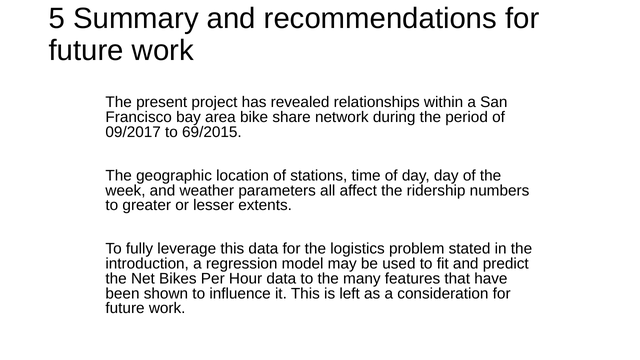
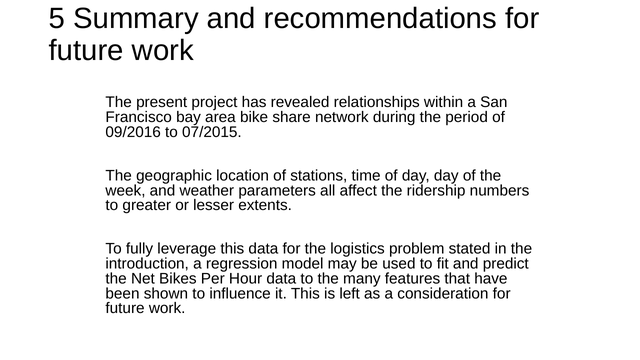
09/2017: 09/2017 -> 09/2016
69/2015: 69/2015 -> 07/2015
